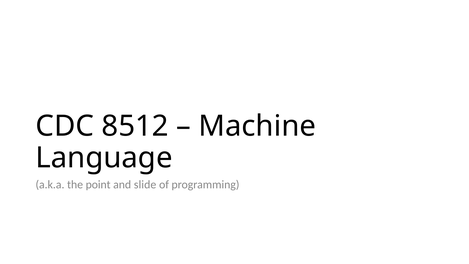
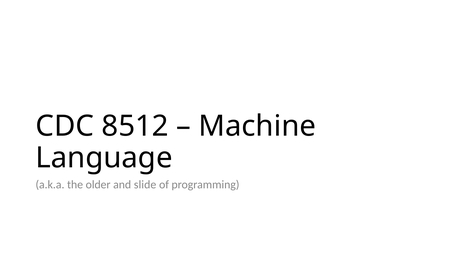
point: point -> older
